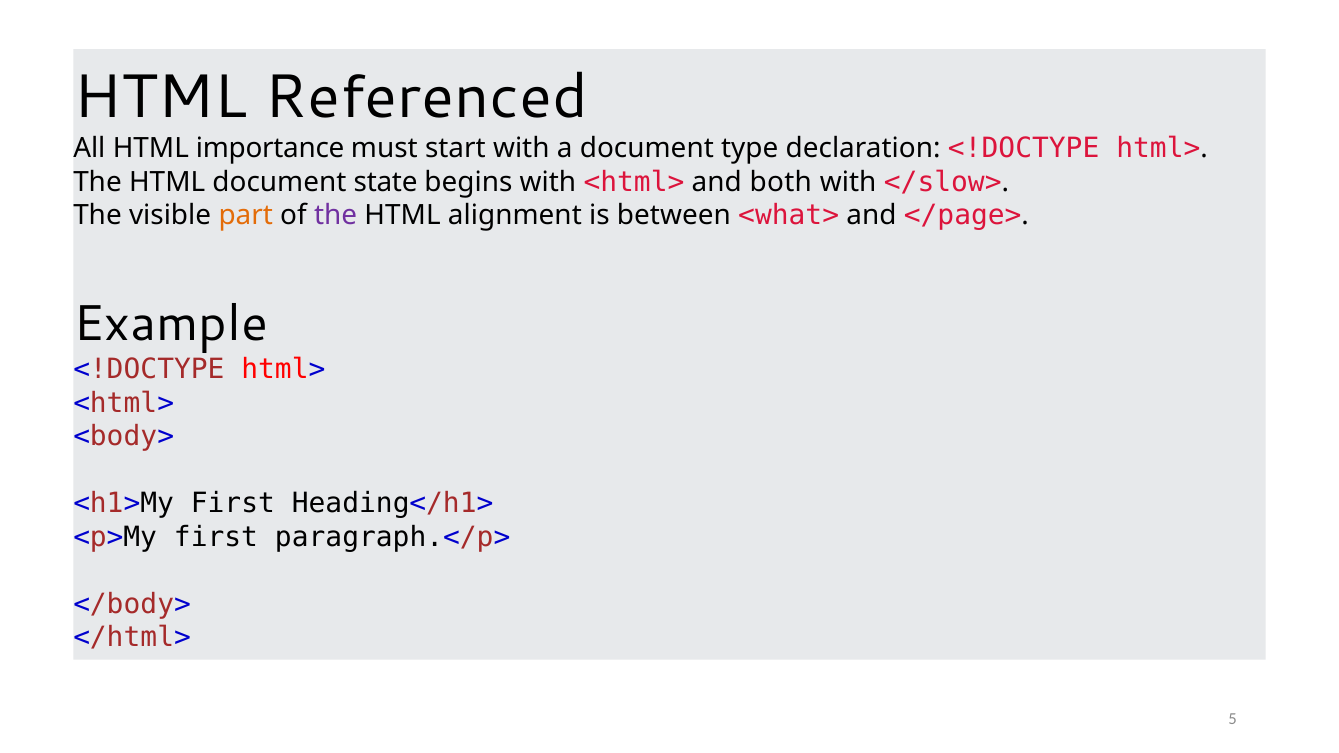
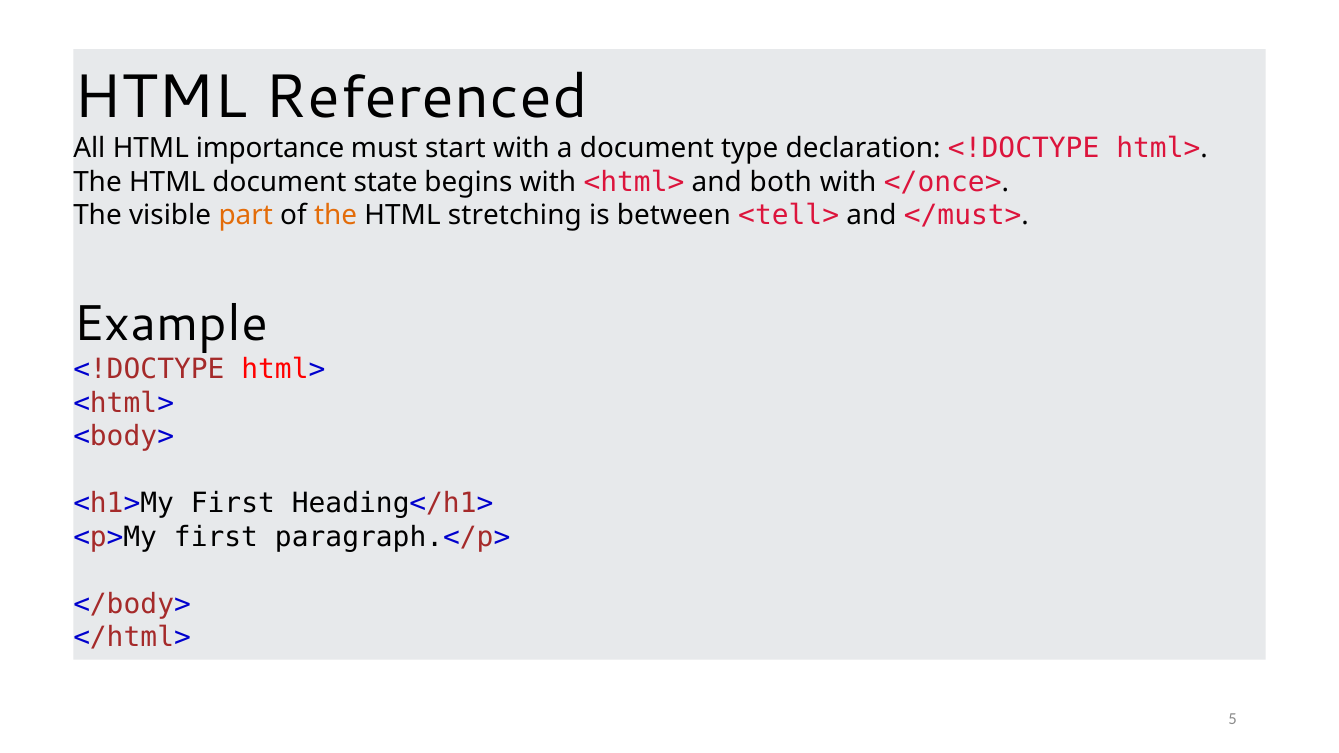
</slow>: </slow> -> </once>
the at (336, 216) colour: purple -> orange
alignment: alignment -> stretching
<what>: <what> -> <tell>
</page>: </page> -> </must>
